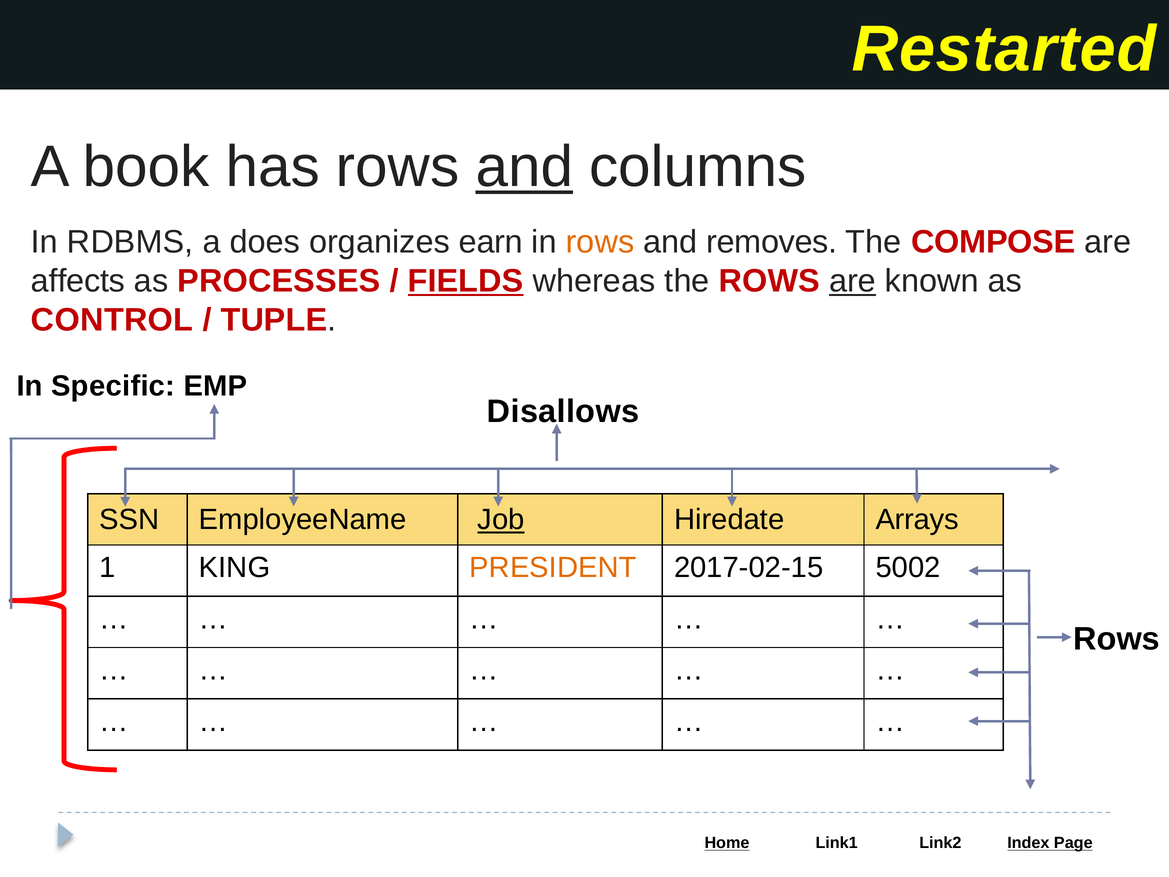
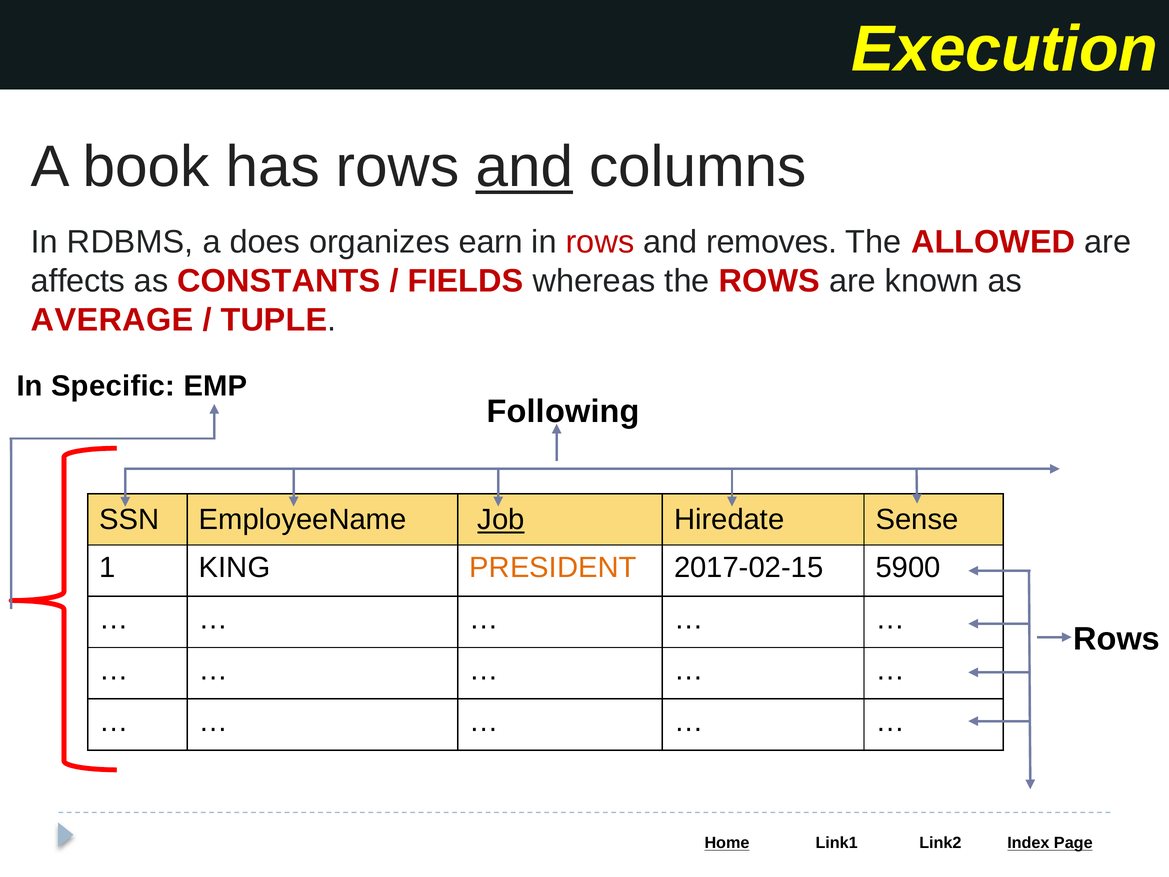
Restarted: Restarted -> Execution
rows at (600, 242) colour: orange -> red
COMPOSE: COMPOSE -> ALLOWED
PROCESSES: PROCESSES -> CONSTANTS
FIELDS underline: present -> none
are at (852, 281) underline: present -> none
CONTROL: CONTROL -> AVERAGE
Disallows: Disallows -> Following
Arrays: Arrays -> Sense
5002: 5002 -> 5900
